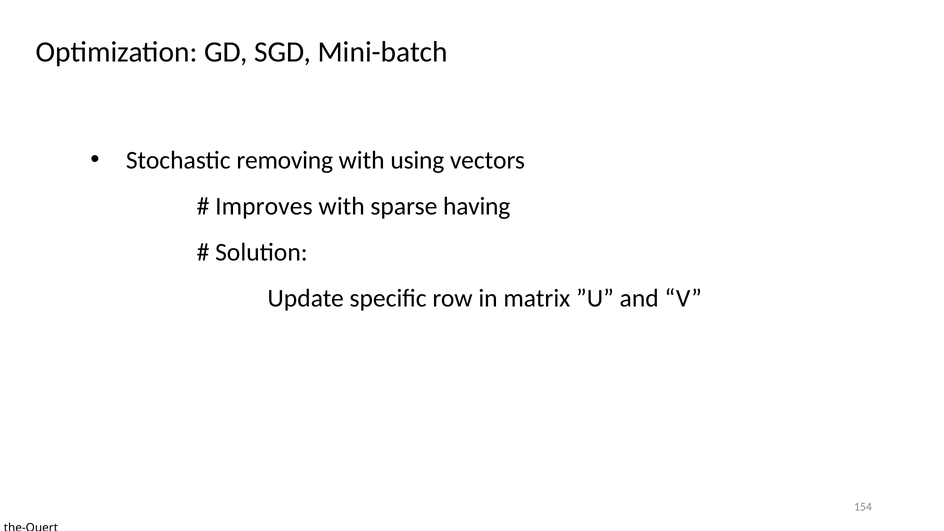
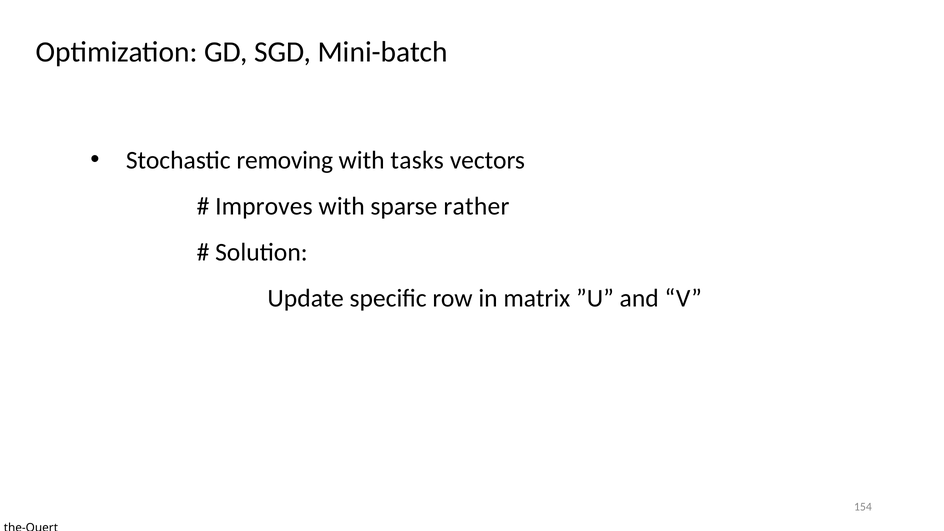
using: using -> tasks
having: having -> rather
